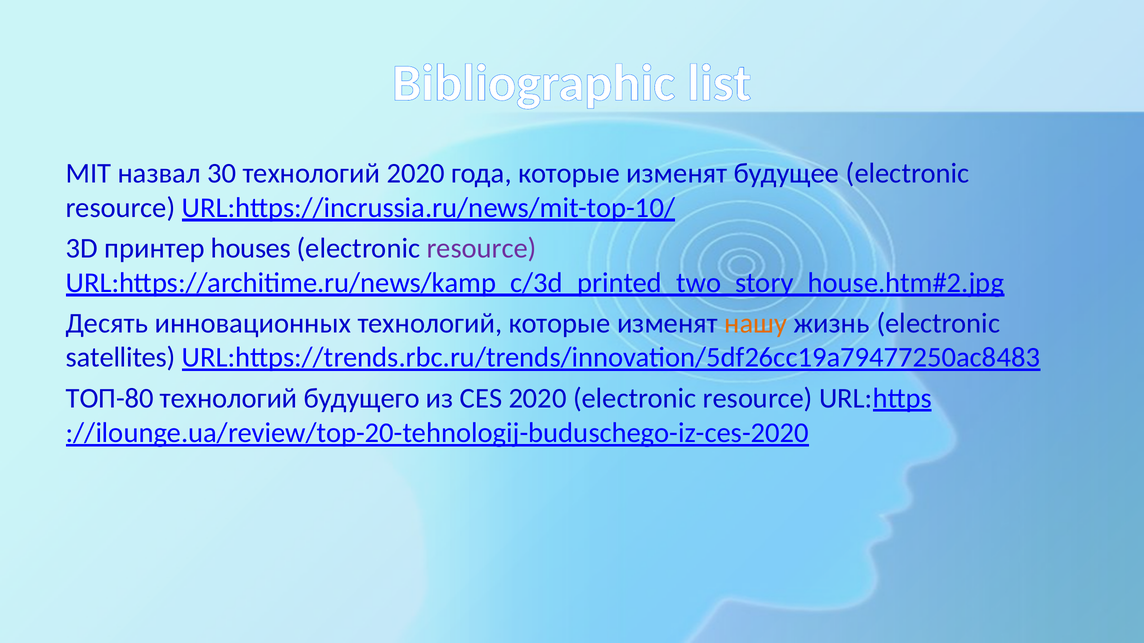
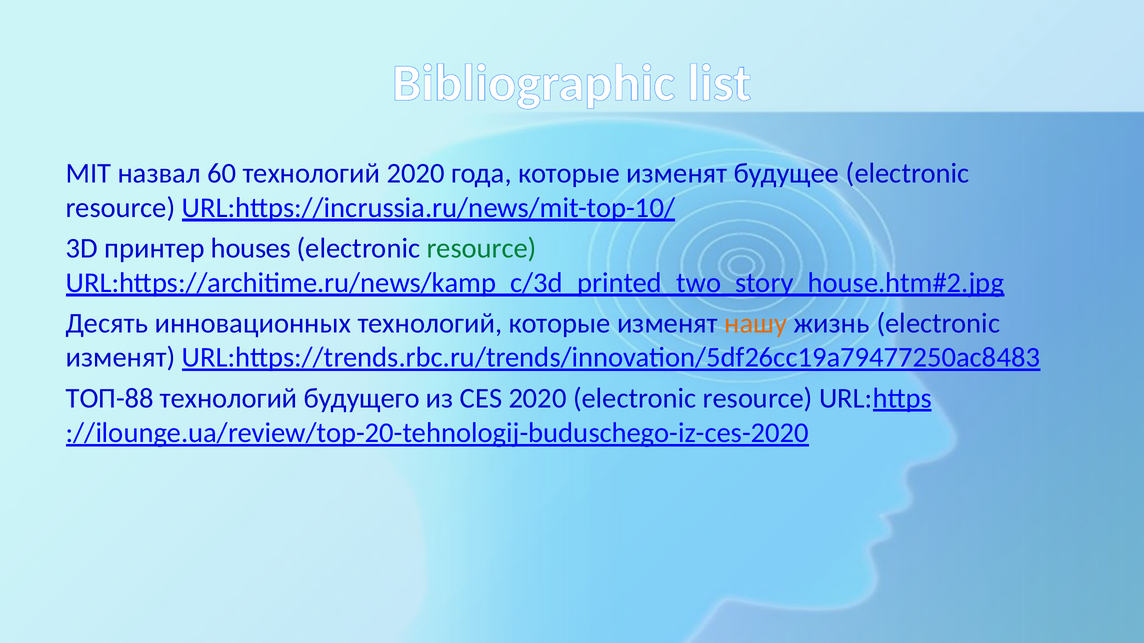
30: 30 -> 60
resource at (481, 249) colour: purple -> green
satellites at (121, 358): satellites -> изменят
ТОП-80: ТОП-80 -> ТОП-88
